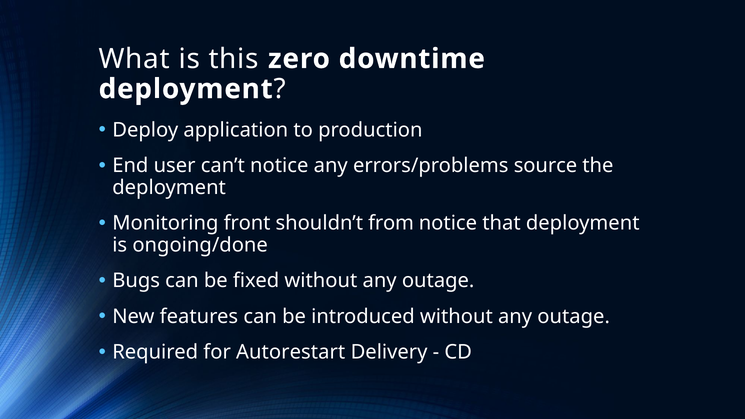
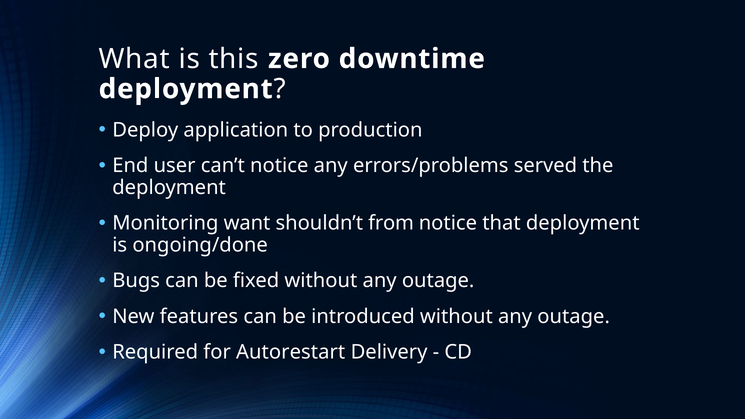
source: source -> served
front: front -> want
